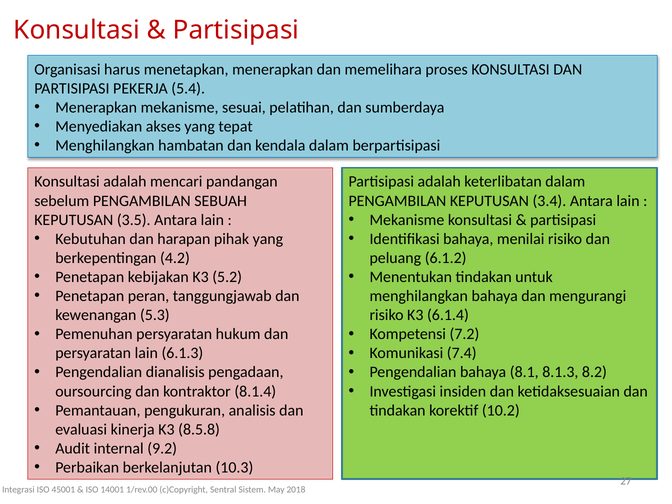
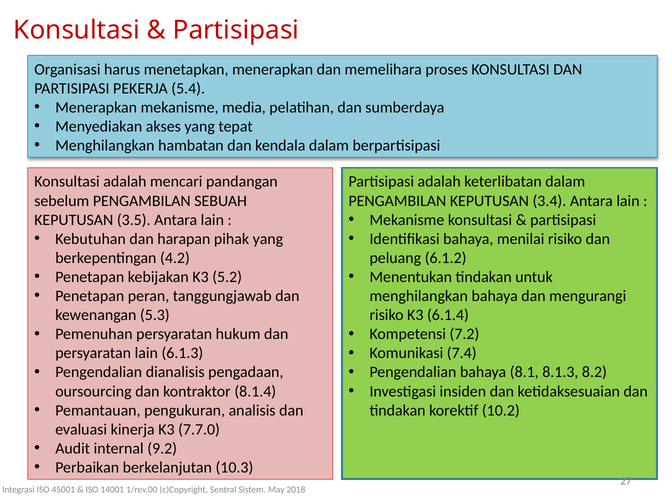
sesuai: sesuai -> media
8.5.8: 8.5.8 -> 7.7.0
